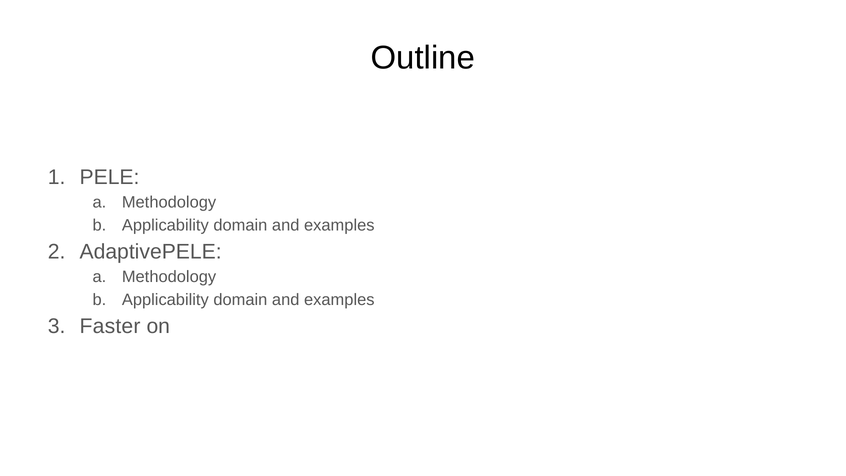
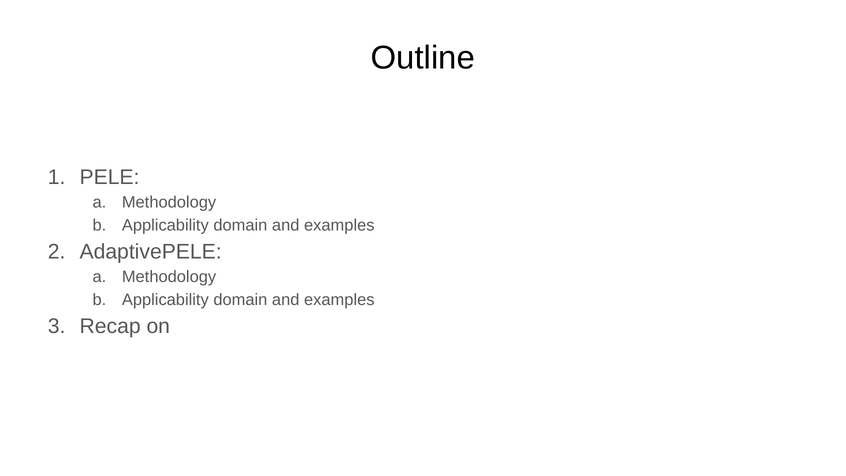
Faster: Faster -> Recap
